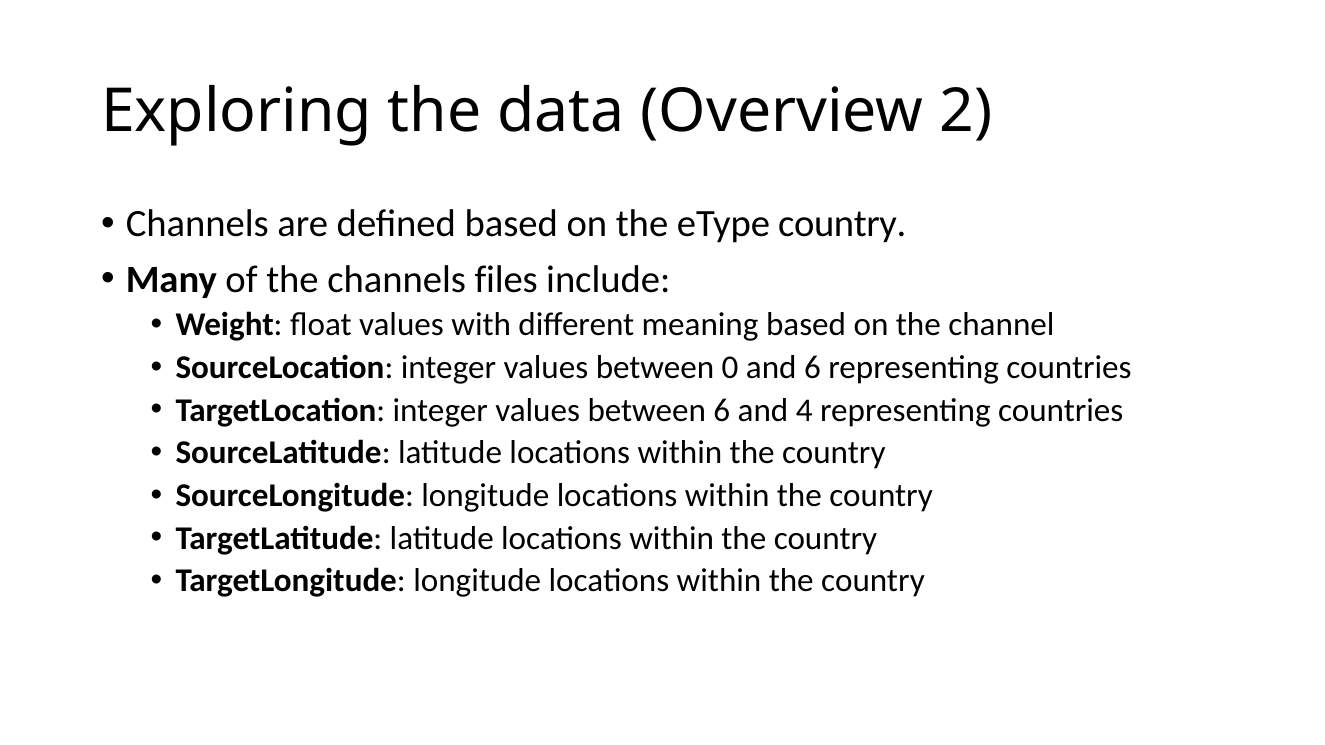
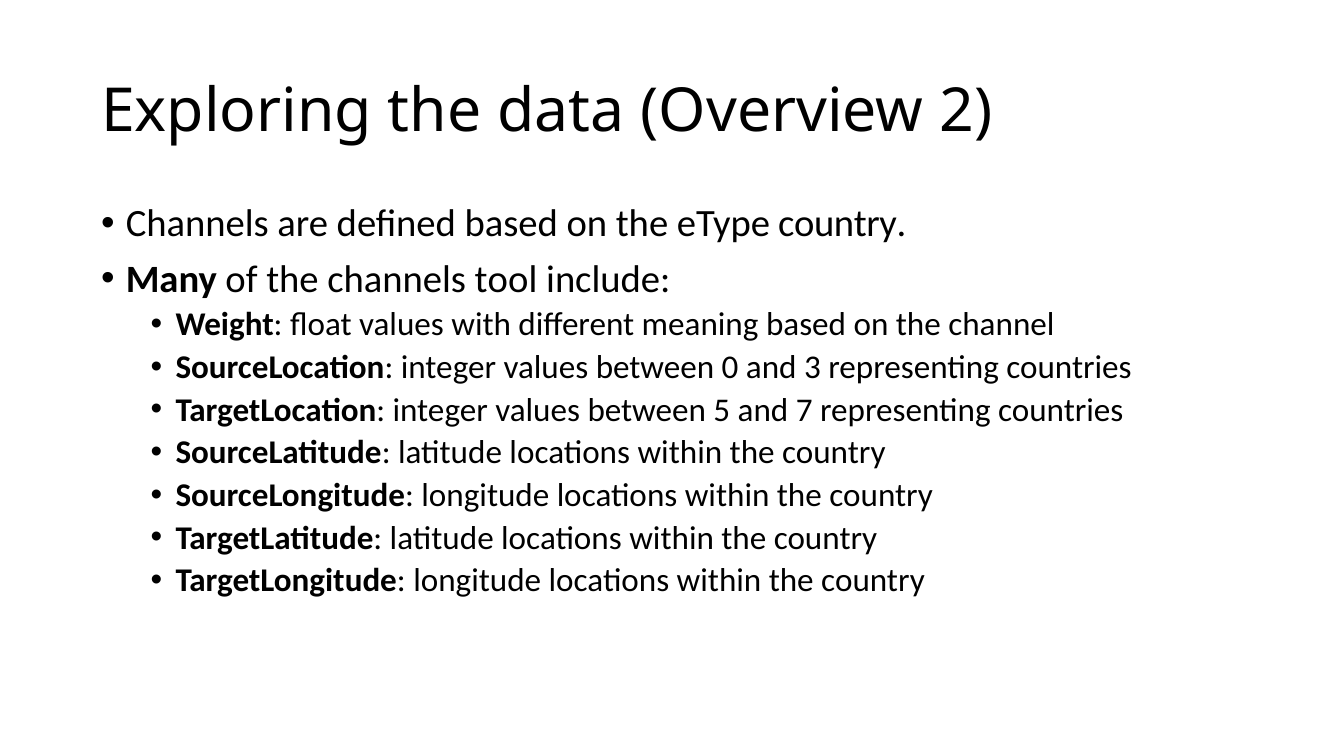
files: files -> tool
and 6: 6 -> 3
between 6: 6 -> 5
4: 4 -> 7
